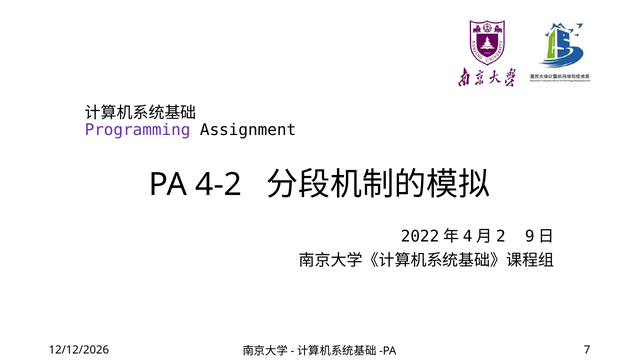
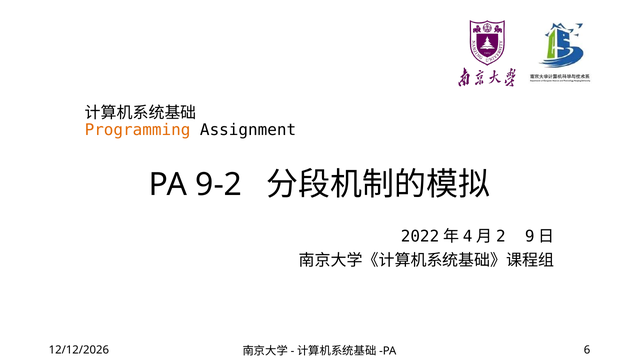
Programming colour: purple -> orange
4-2: 4-2 -> 9-2
7: 7 -> 6
